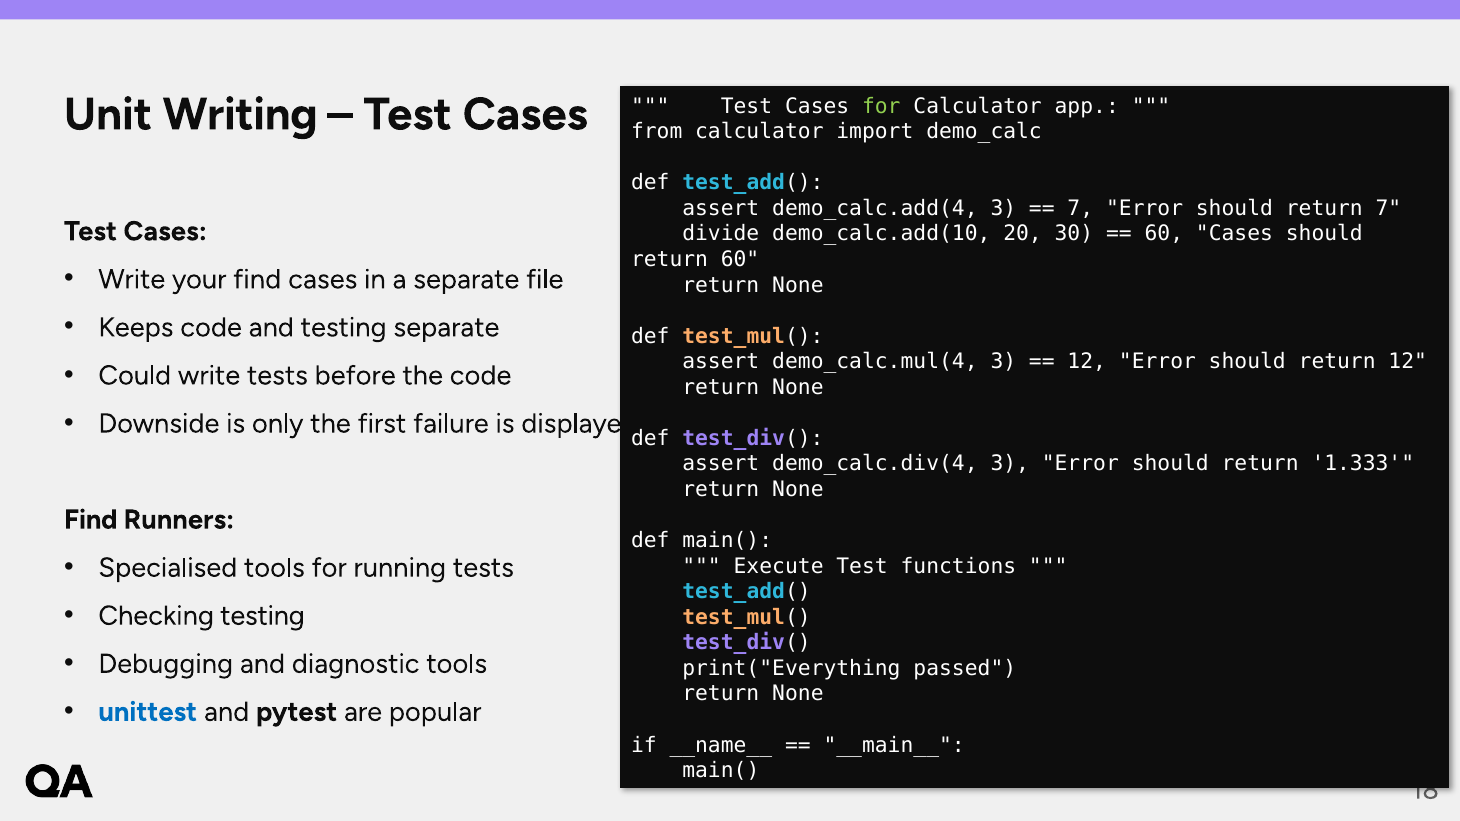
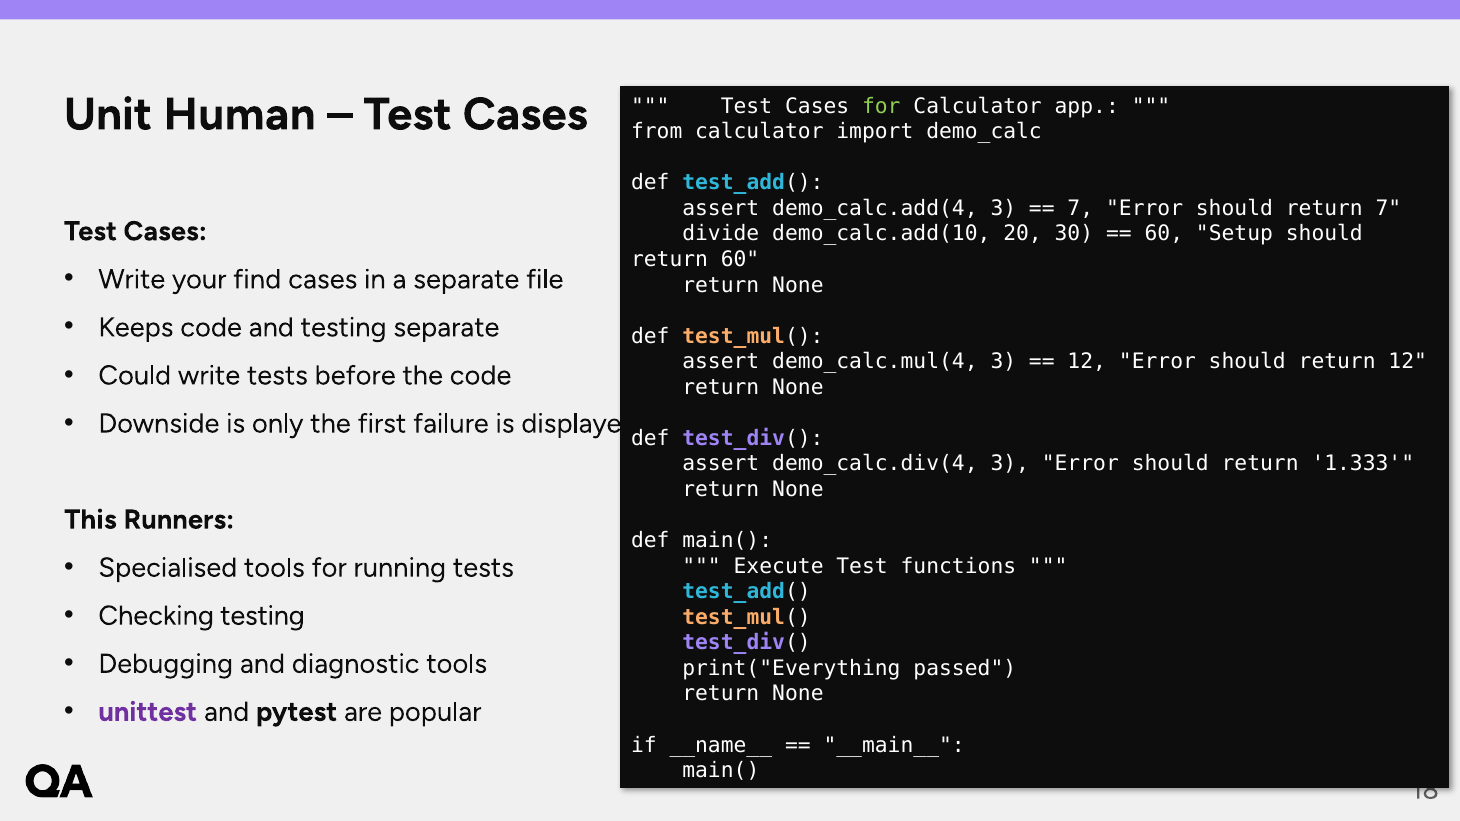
Writing: Writing -> Human
60 Cases: Cases -> Setup
Find at (91, 520): Find -> This
unittest colour: blue -> purple
